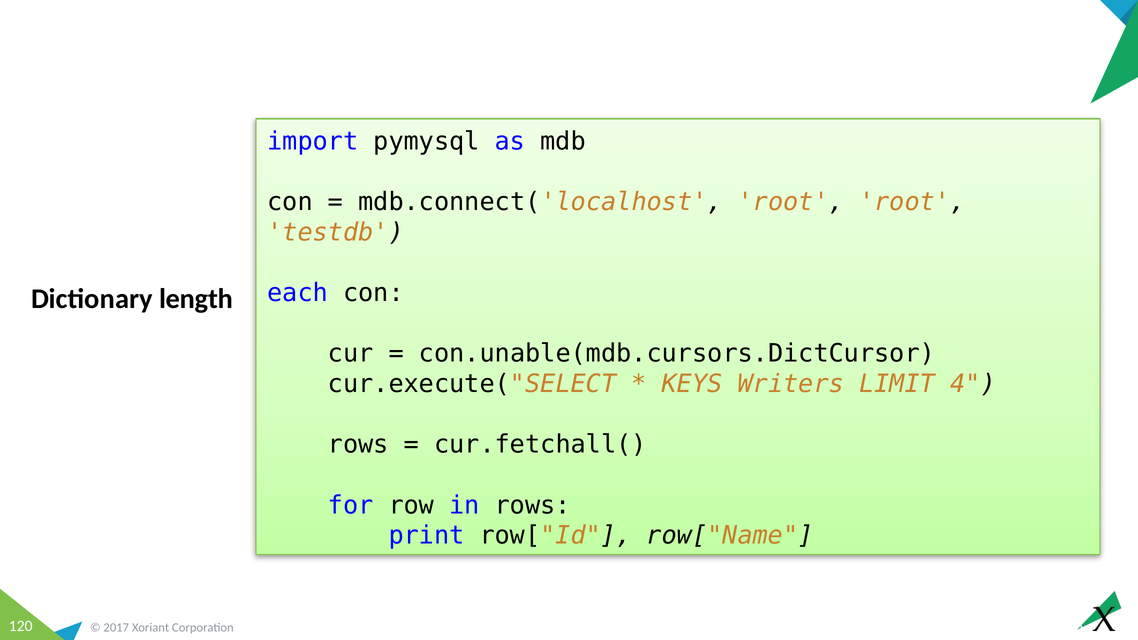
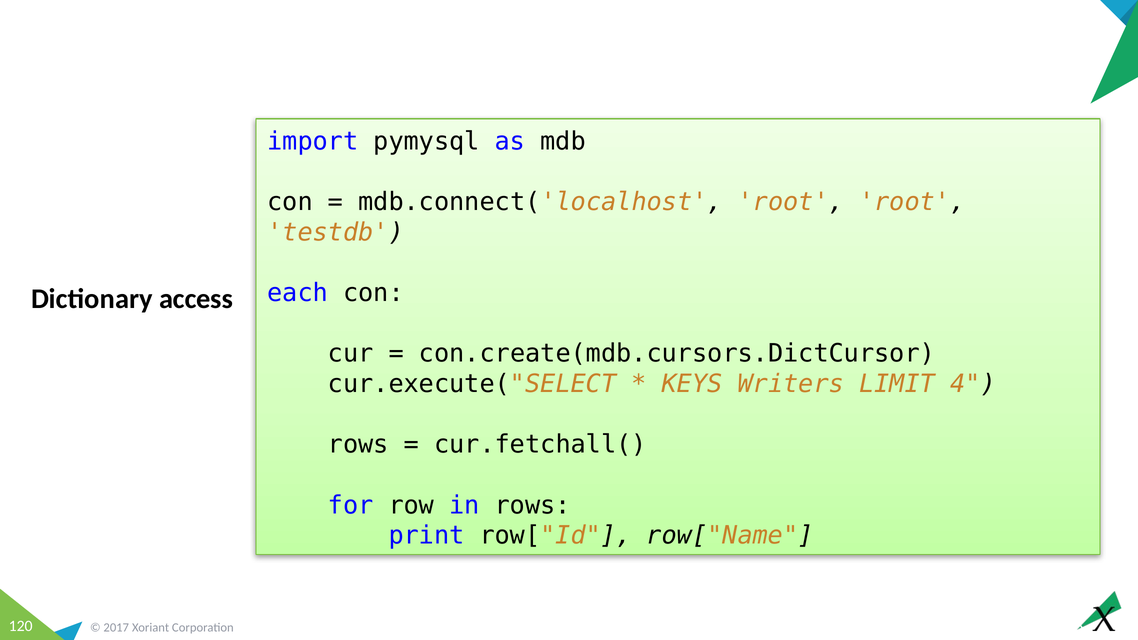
length: length -> access
con.unable(mdb.cursors.DictCursor: con.unable(mdb.cursors.DictCursor -> con.create(mdb.cursors.DictCursor
